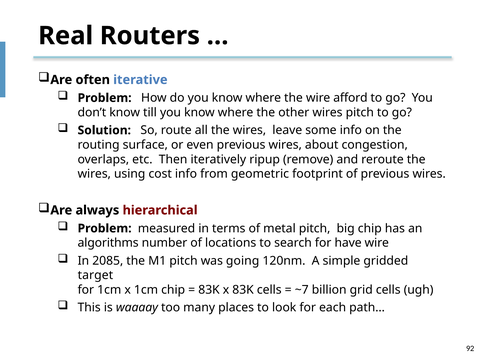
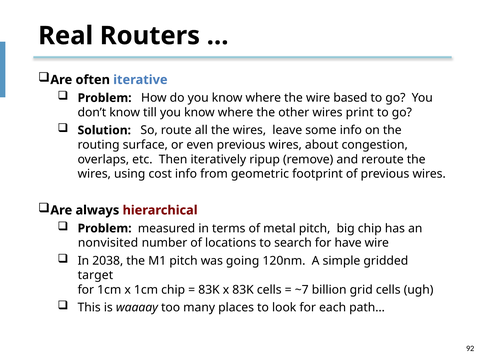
afford: afford -> based
wires pitch: pitch -> print
algorithms: algorithms -> nonvisited
2085: 2085 -> 2038
